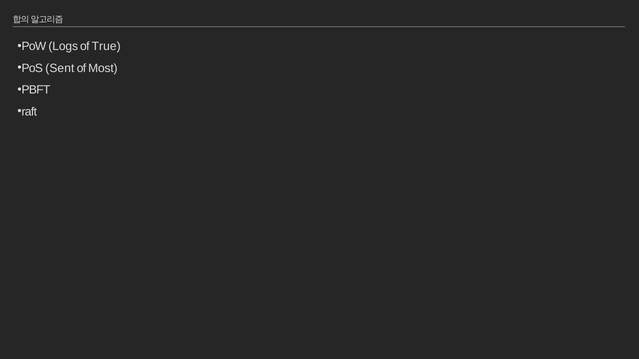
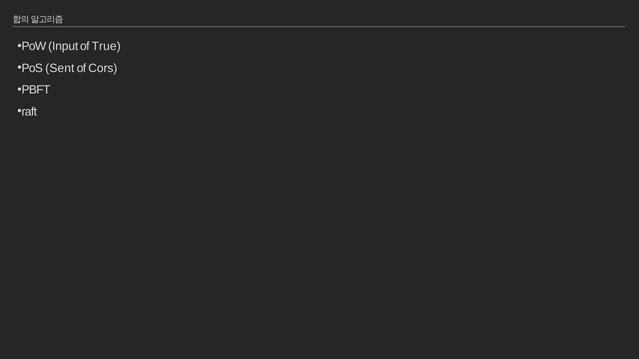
Logs: Logs -> Input
Most: Most -> Cors
